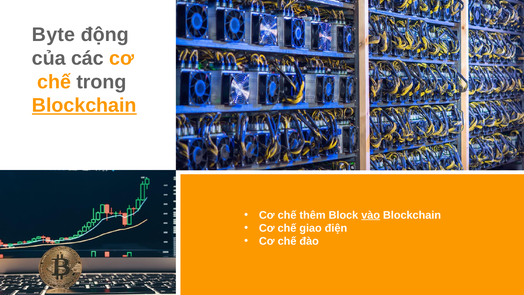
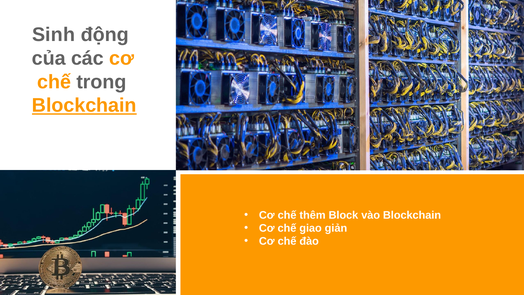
Byte: Byte -> Sinh
vào underline: present -> none
điện: điện -> giản
